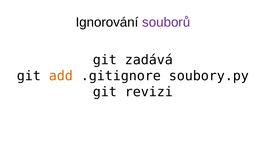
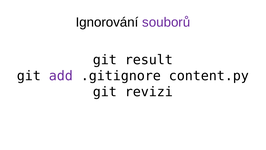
zadává: zadává -> result
add colour: orange -> purple
soubory.py: soubory.py -> content.py
